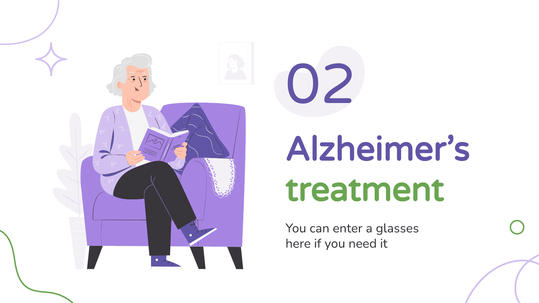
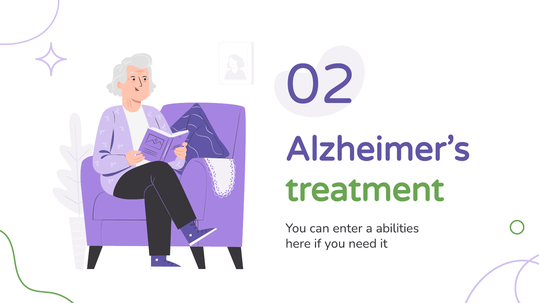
glasses: glasses -> abilities
